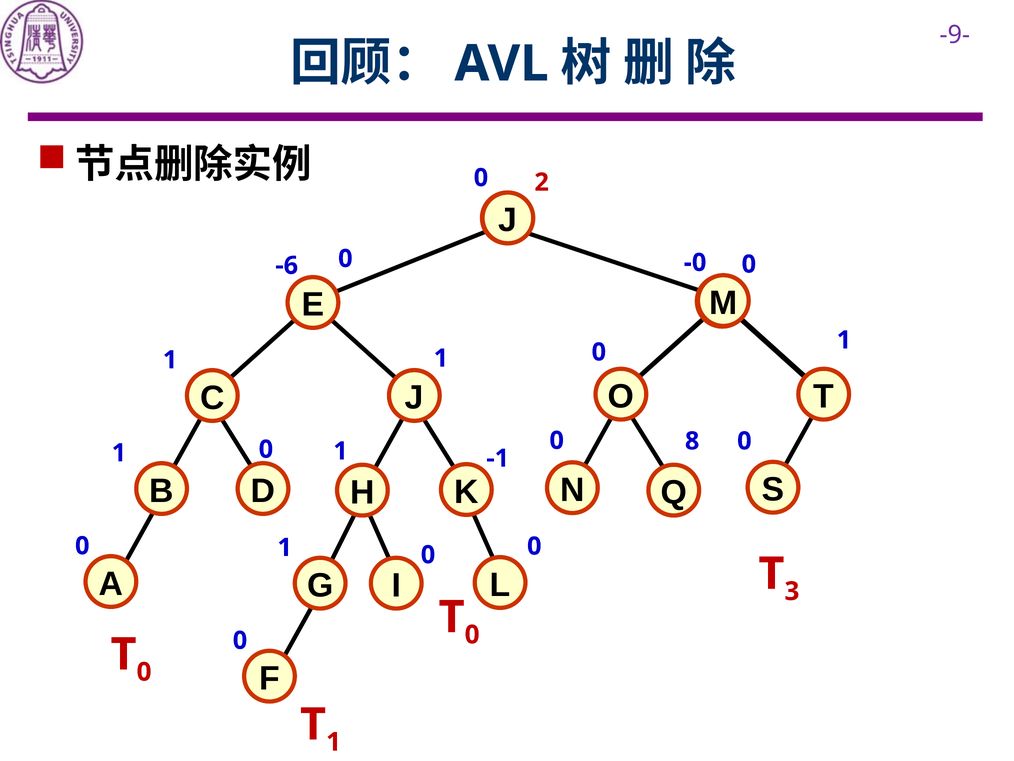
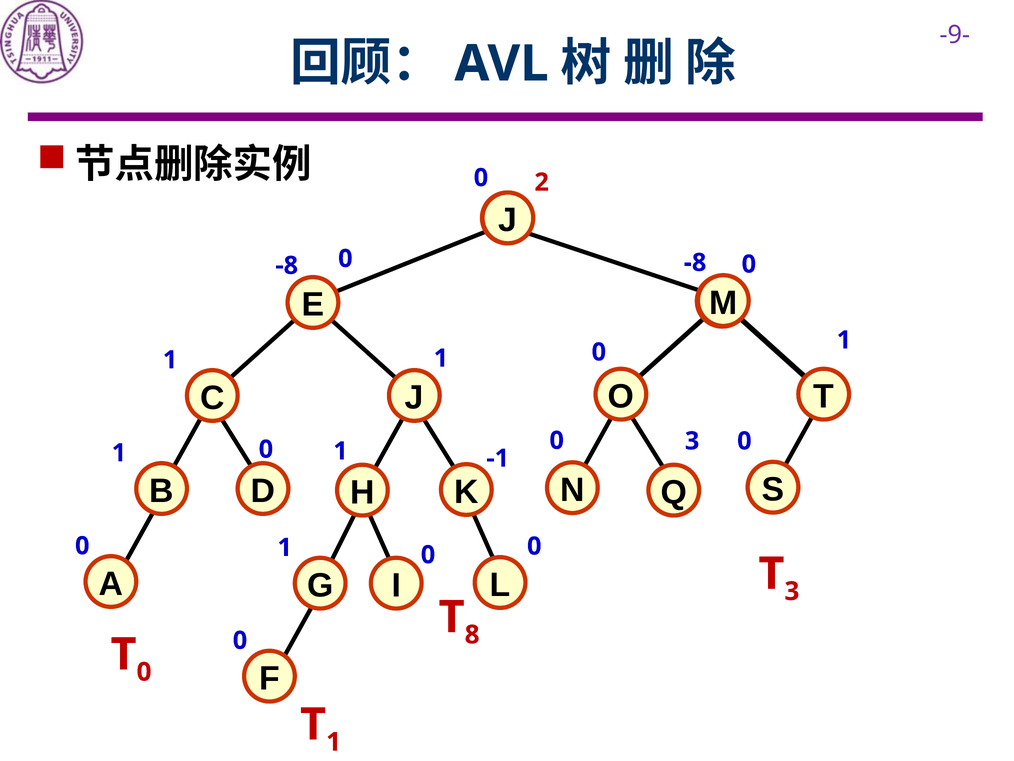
0 -0: -0 -> -8
-6 at (287, 265): -6 -> -8
0 8: 8 -> 3
0 at (472, 634): 0 -> 8
